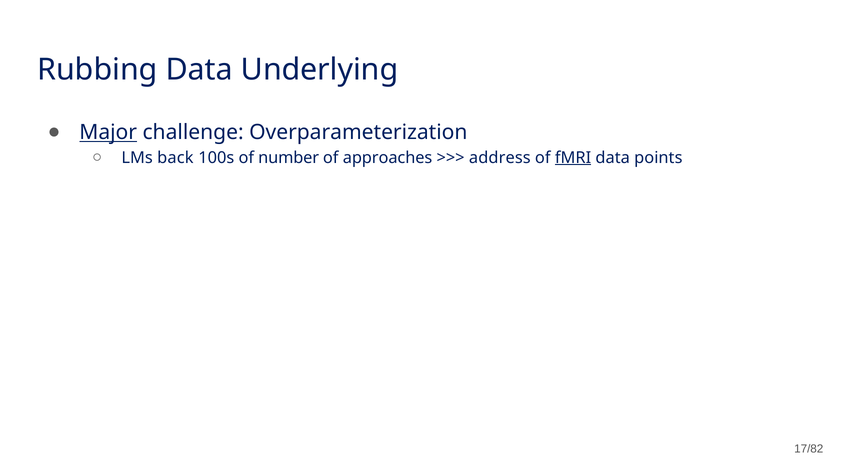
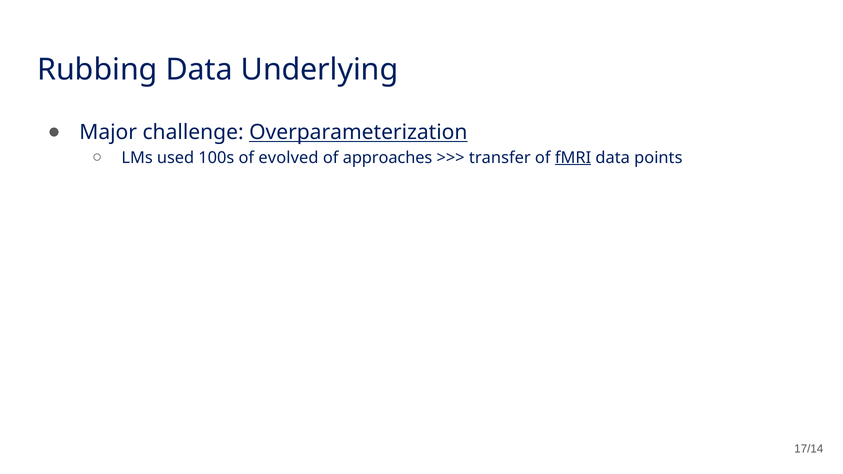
Major underline: present -> none
Overparameterization underline: none -> present
back: back -> used
number: number -> evolved
address: address -> transfer
17/82: 17/82 -> 17/14
